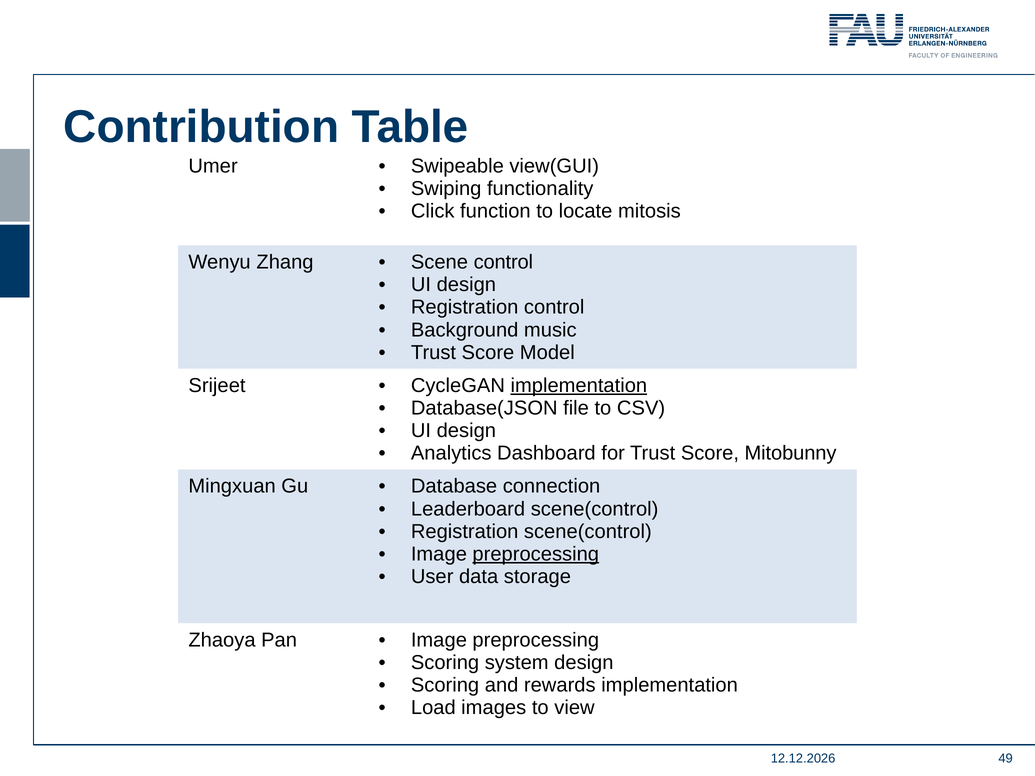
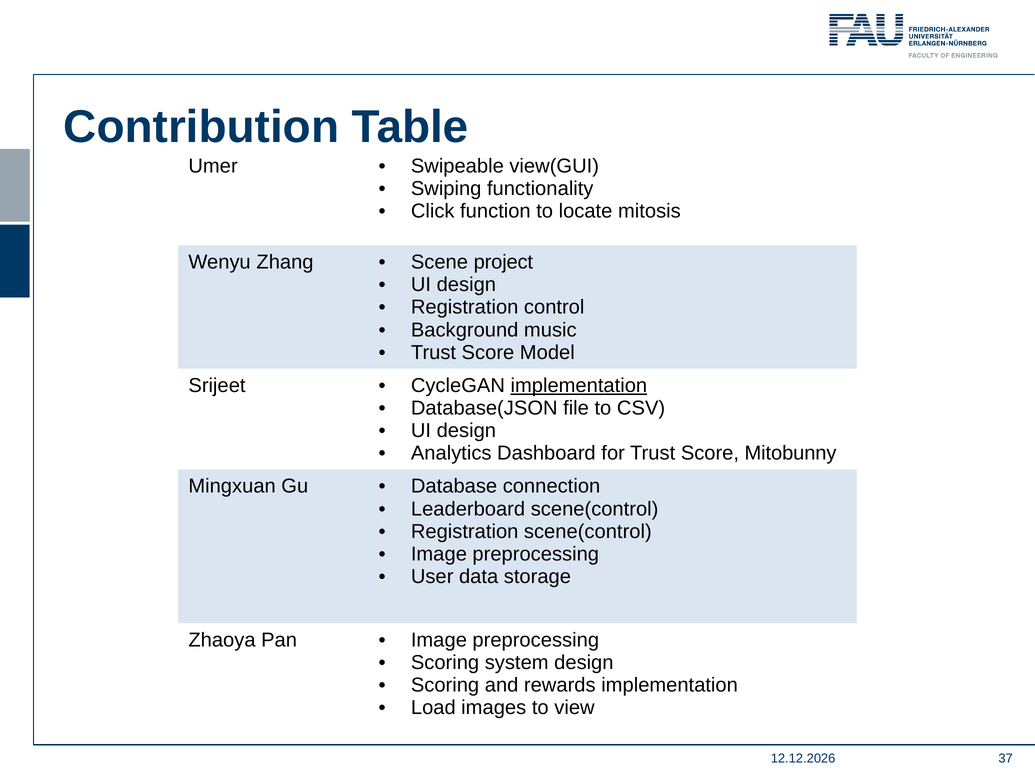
Scene control: control -> project
preprocessing at (536, 554) underline: present -> none
49: 49 -> 37
